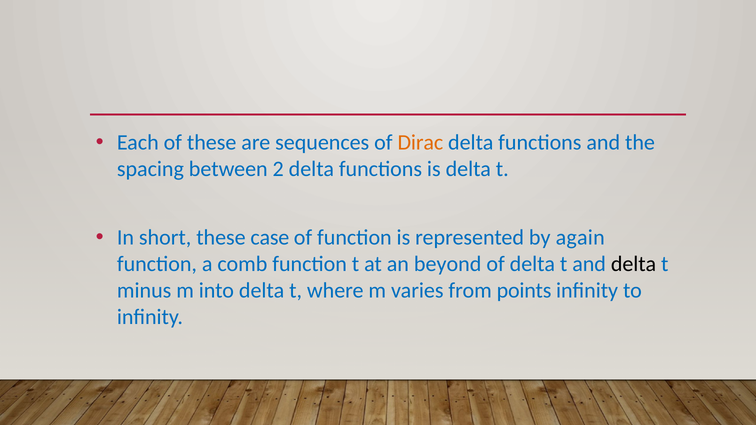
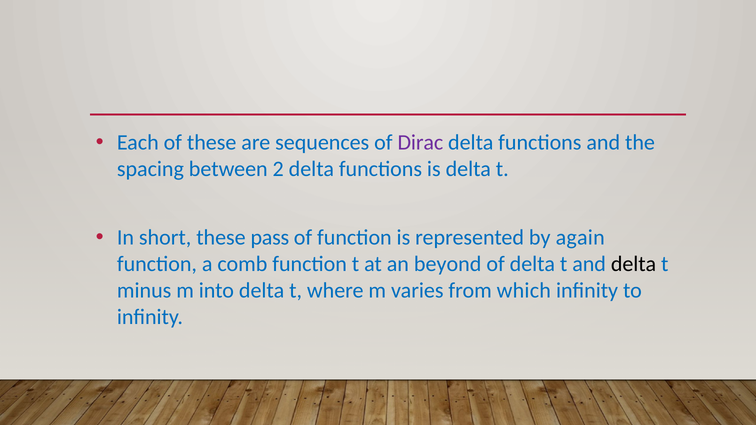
Dirac colour: orange -> purple
case: case -> pass
points: points -> which
